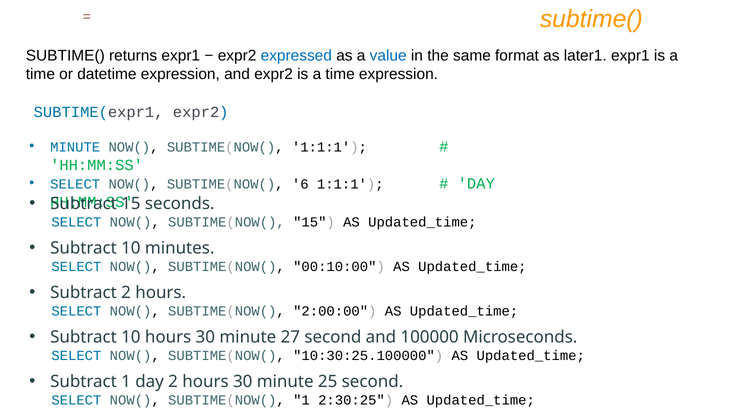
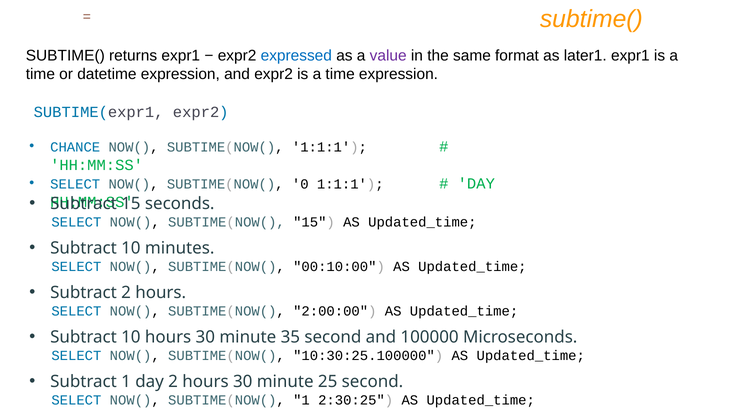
value colour: blue -> purple
MINUTE at (75, 147): MINUTE -> CHANCE
6: 6 -> 0
27: 27 -> 35
